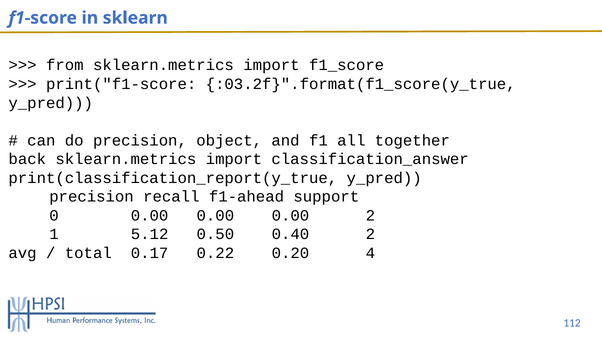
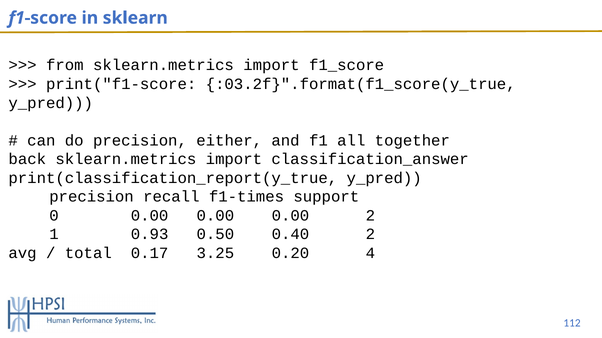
object: object -> either
f1-ahead: f1-ahead -> f1-times
5.12: 5.12 -> 0.93
0.22: 0.22 -> 3.25
